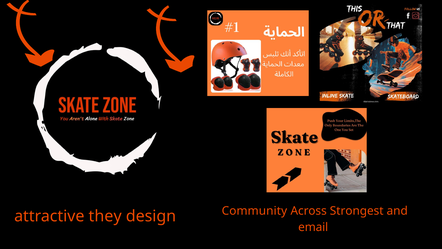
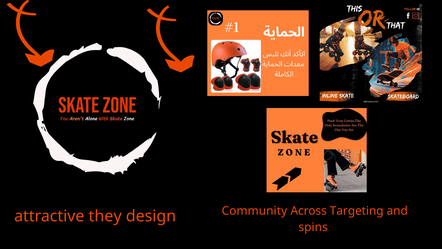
Strongest: Strongest -> Targeting
email: email -> spins
